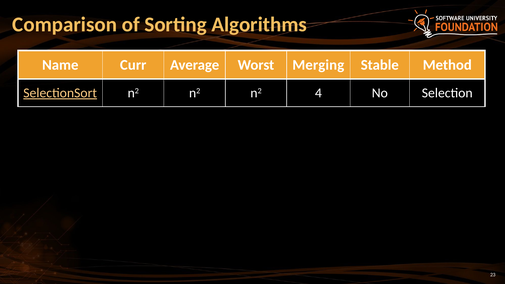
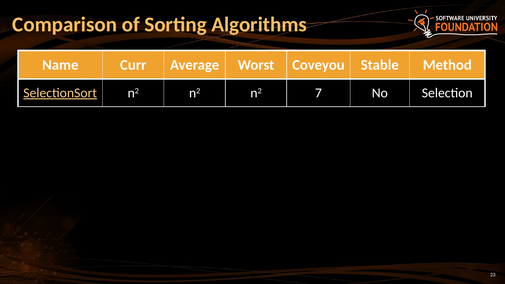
Merging: Merging -> Coveyou
4: 4 -> 7
